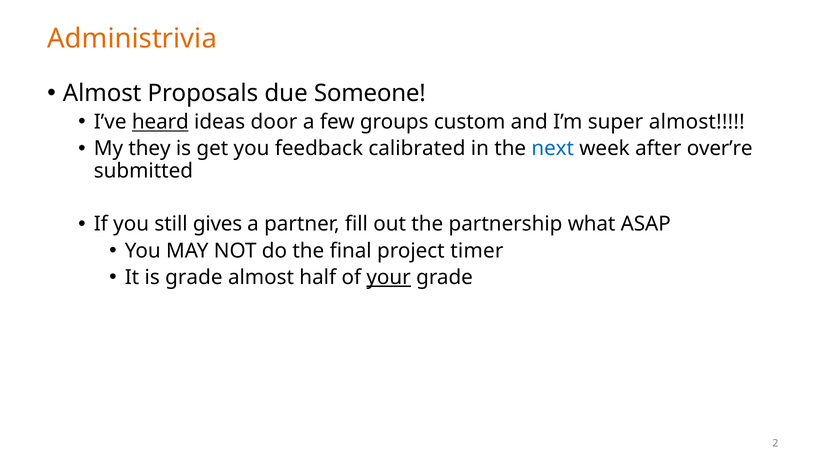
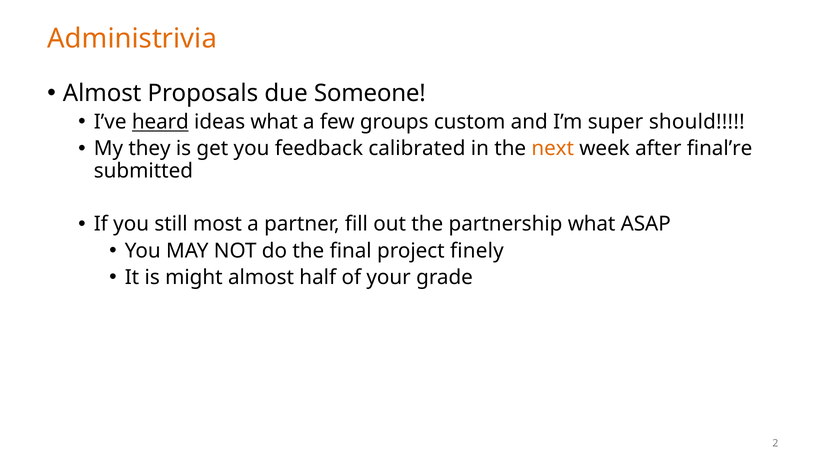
ideas door: door -> what
super almost: almost -> should
next colour: blue -> orange
over’re: over’re -> final’re
gives: gives -> most
timer: timer -> finely
is grade: grade -> might
your underline: present -> none
